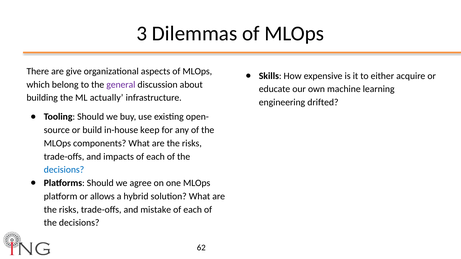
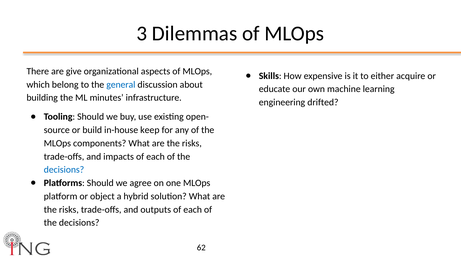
general colour: purple -> blue
actually: actually -> minutes
allows: allows -> object
mistake: mistake -> outputs
